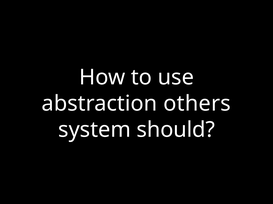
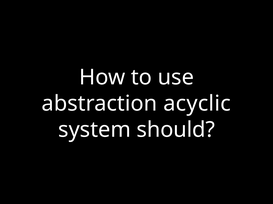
others: others -> acyclic
